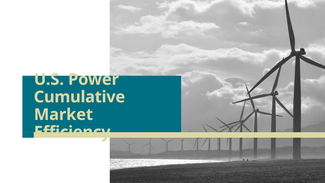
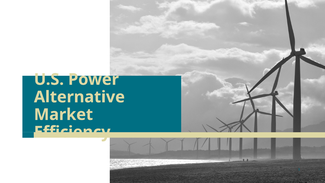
Cumulative: Cumulative -> Alternative
